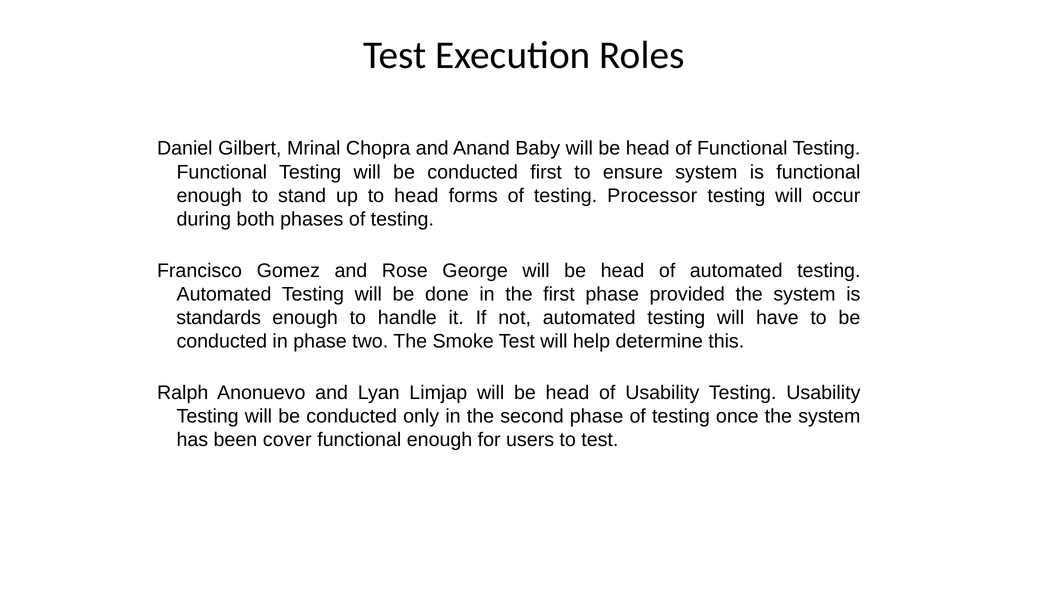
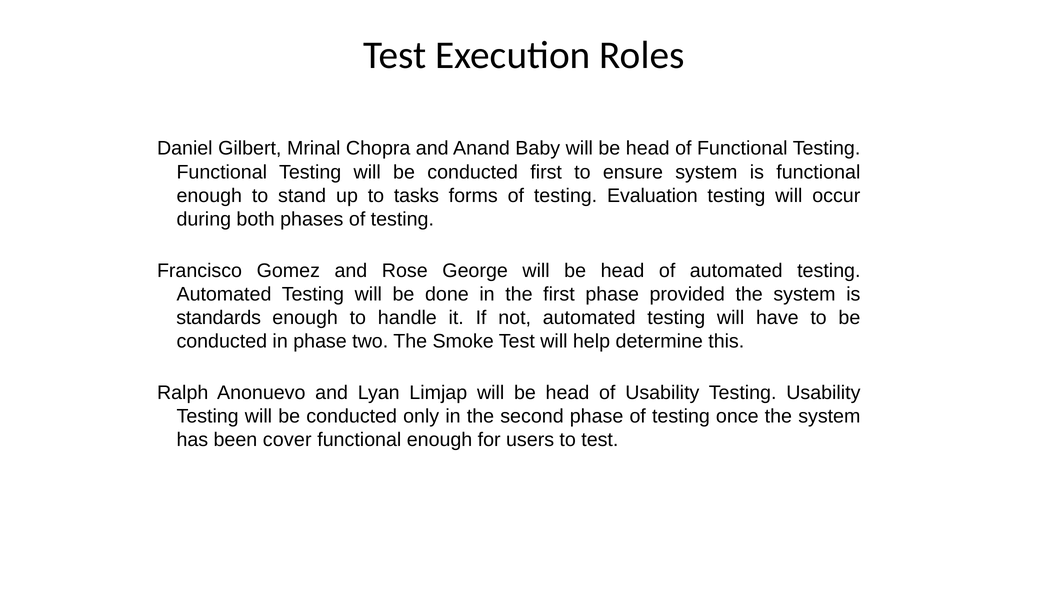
to head: head -> tasks
Processor: Processor -> Evaluation
